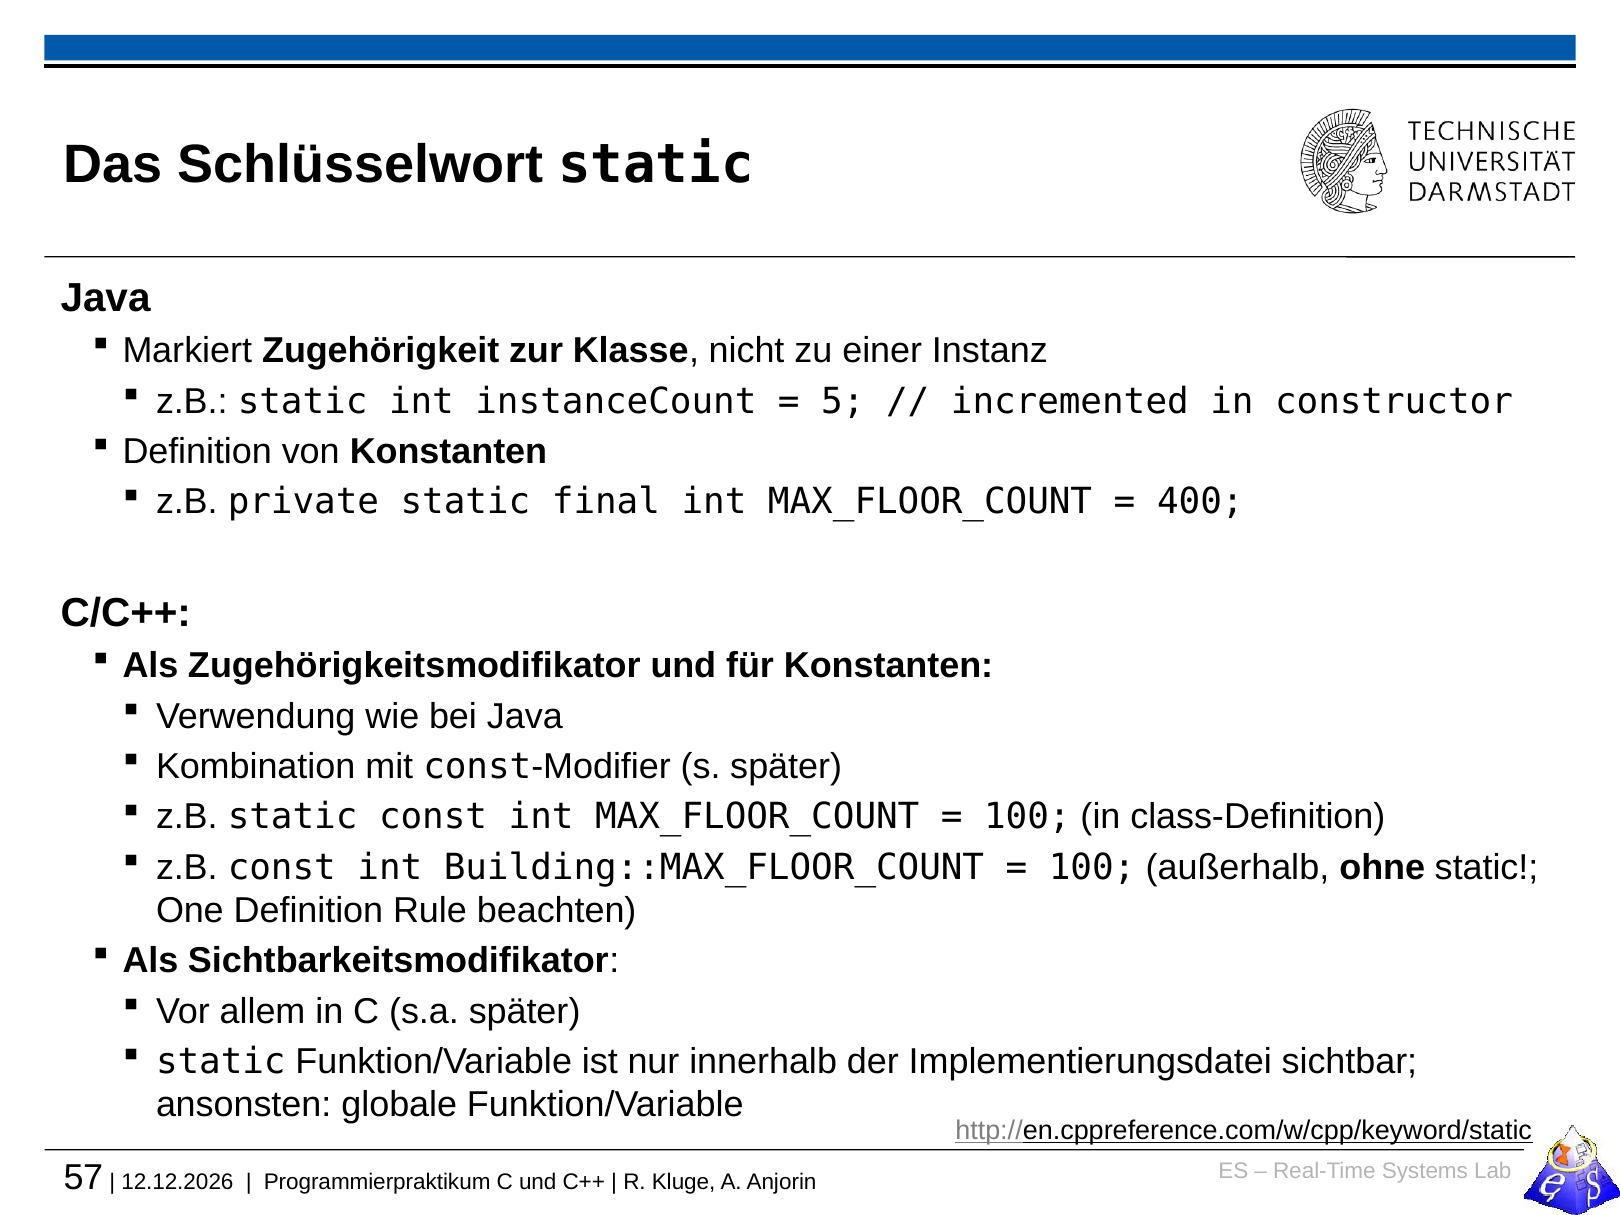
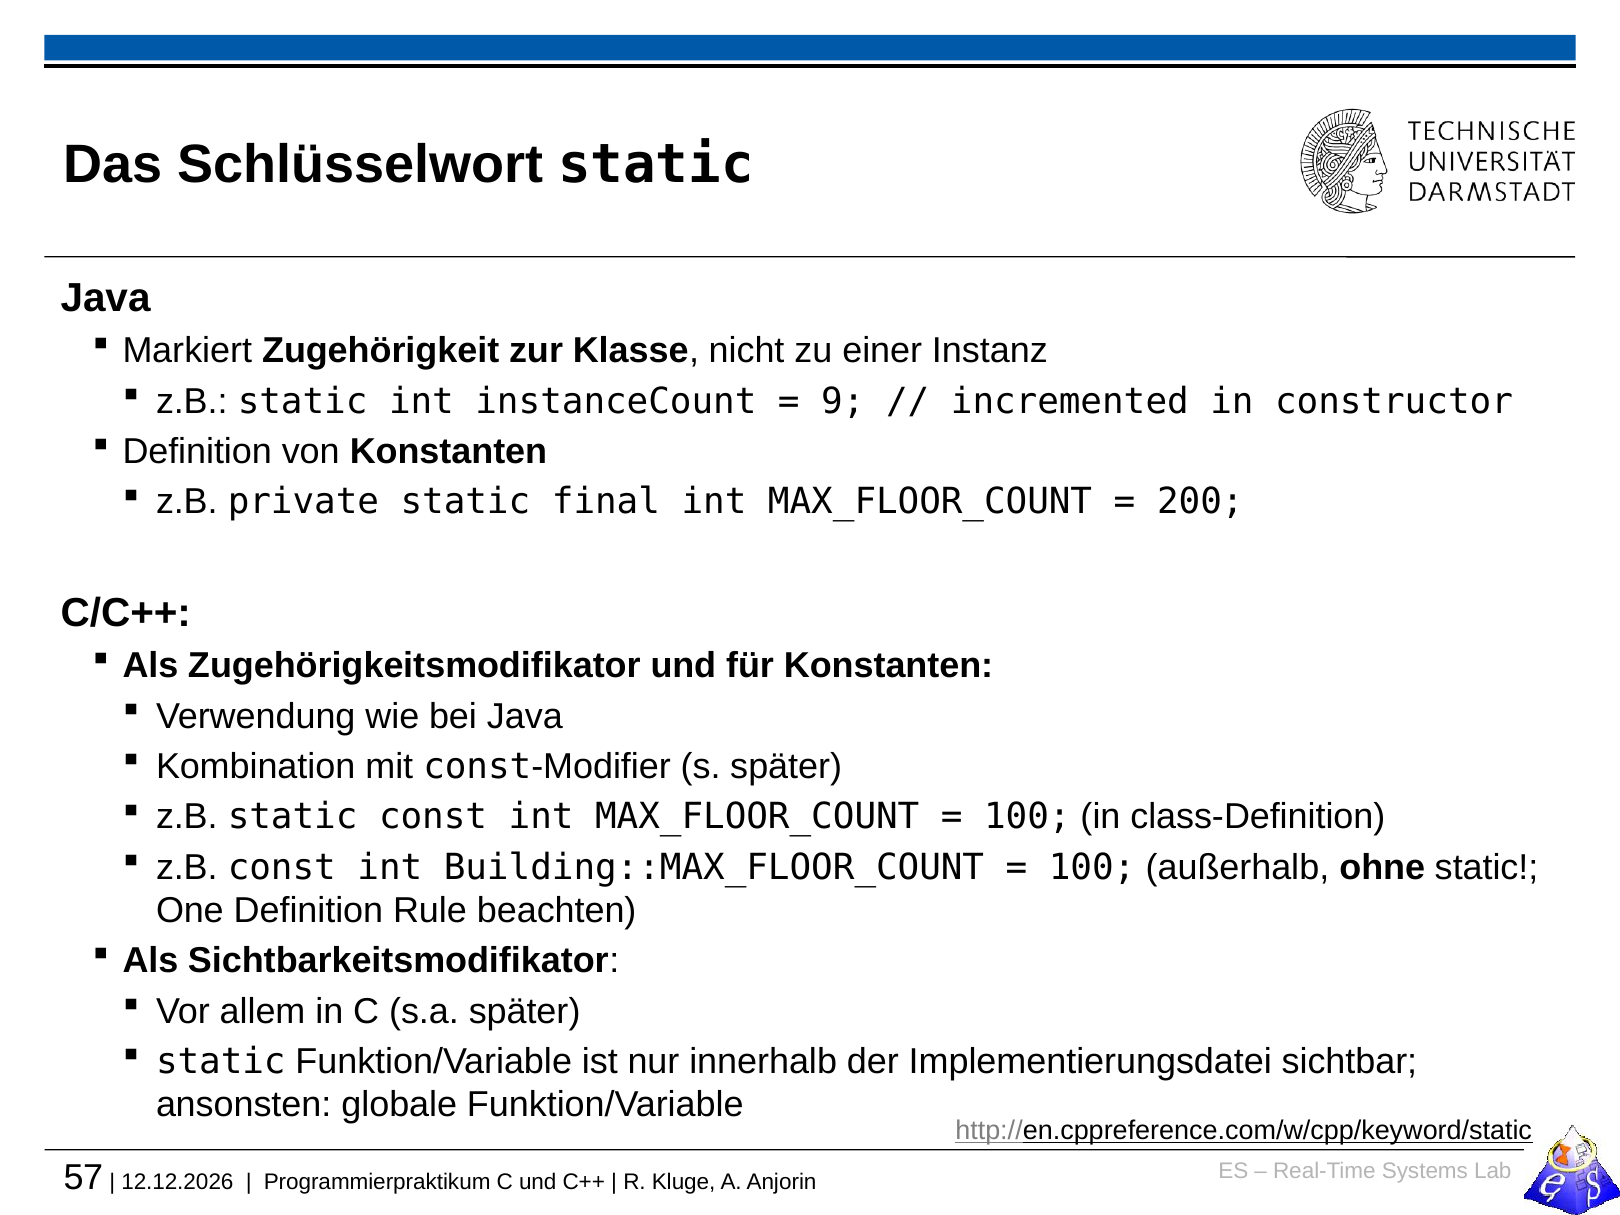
5: 5 -> 9
400: 400 -> 200
